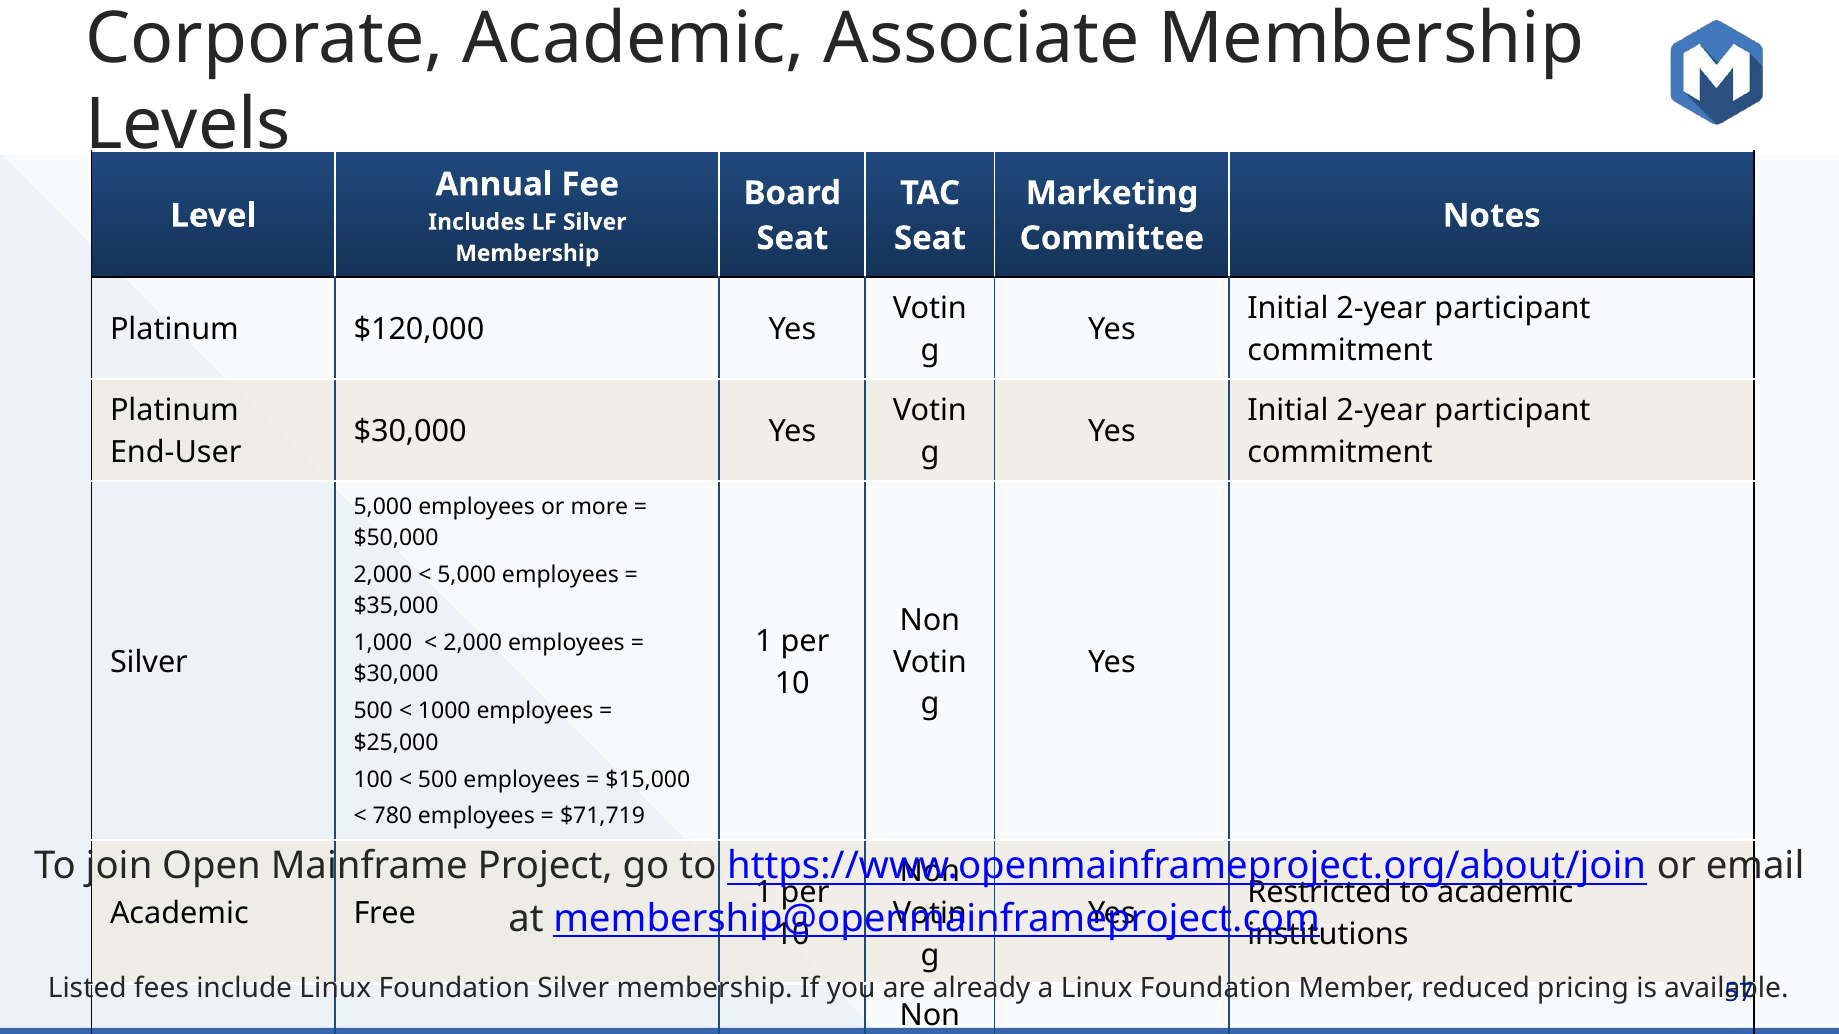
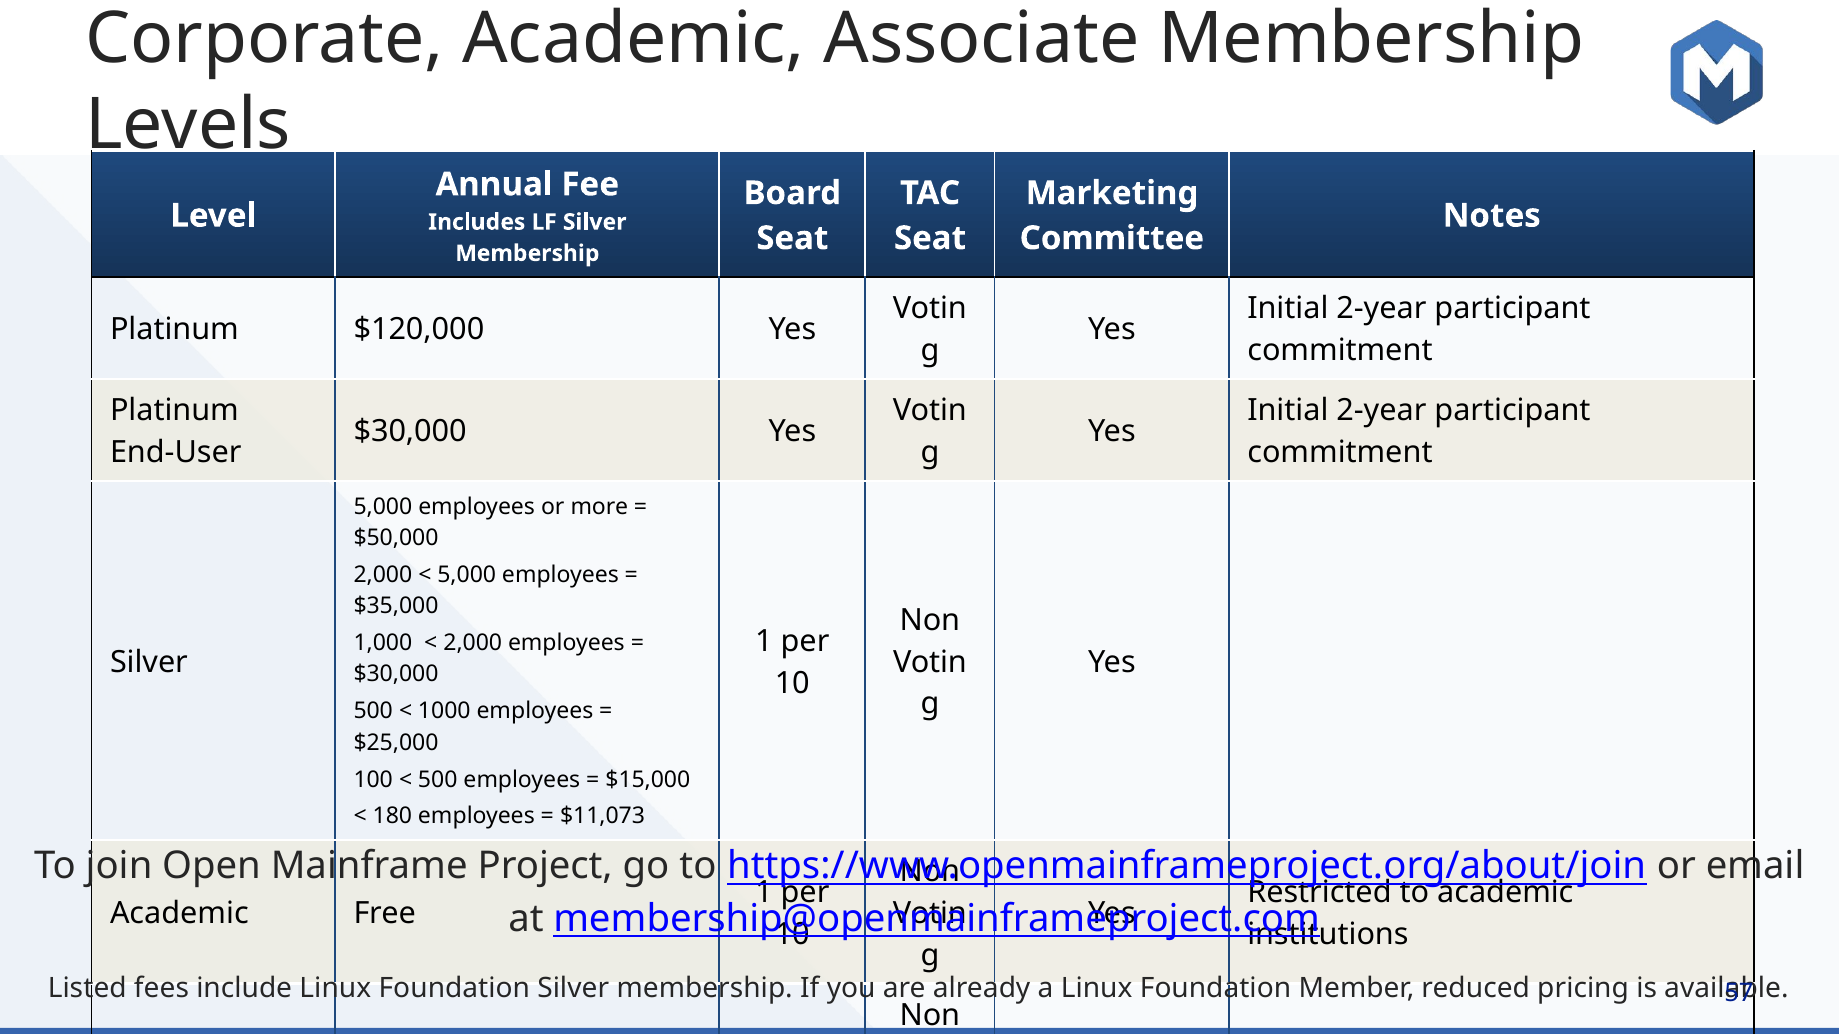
780: 780 -> 180
$71,719: $71,719 -> $11,073
